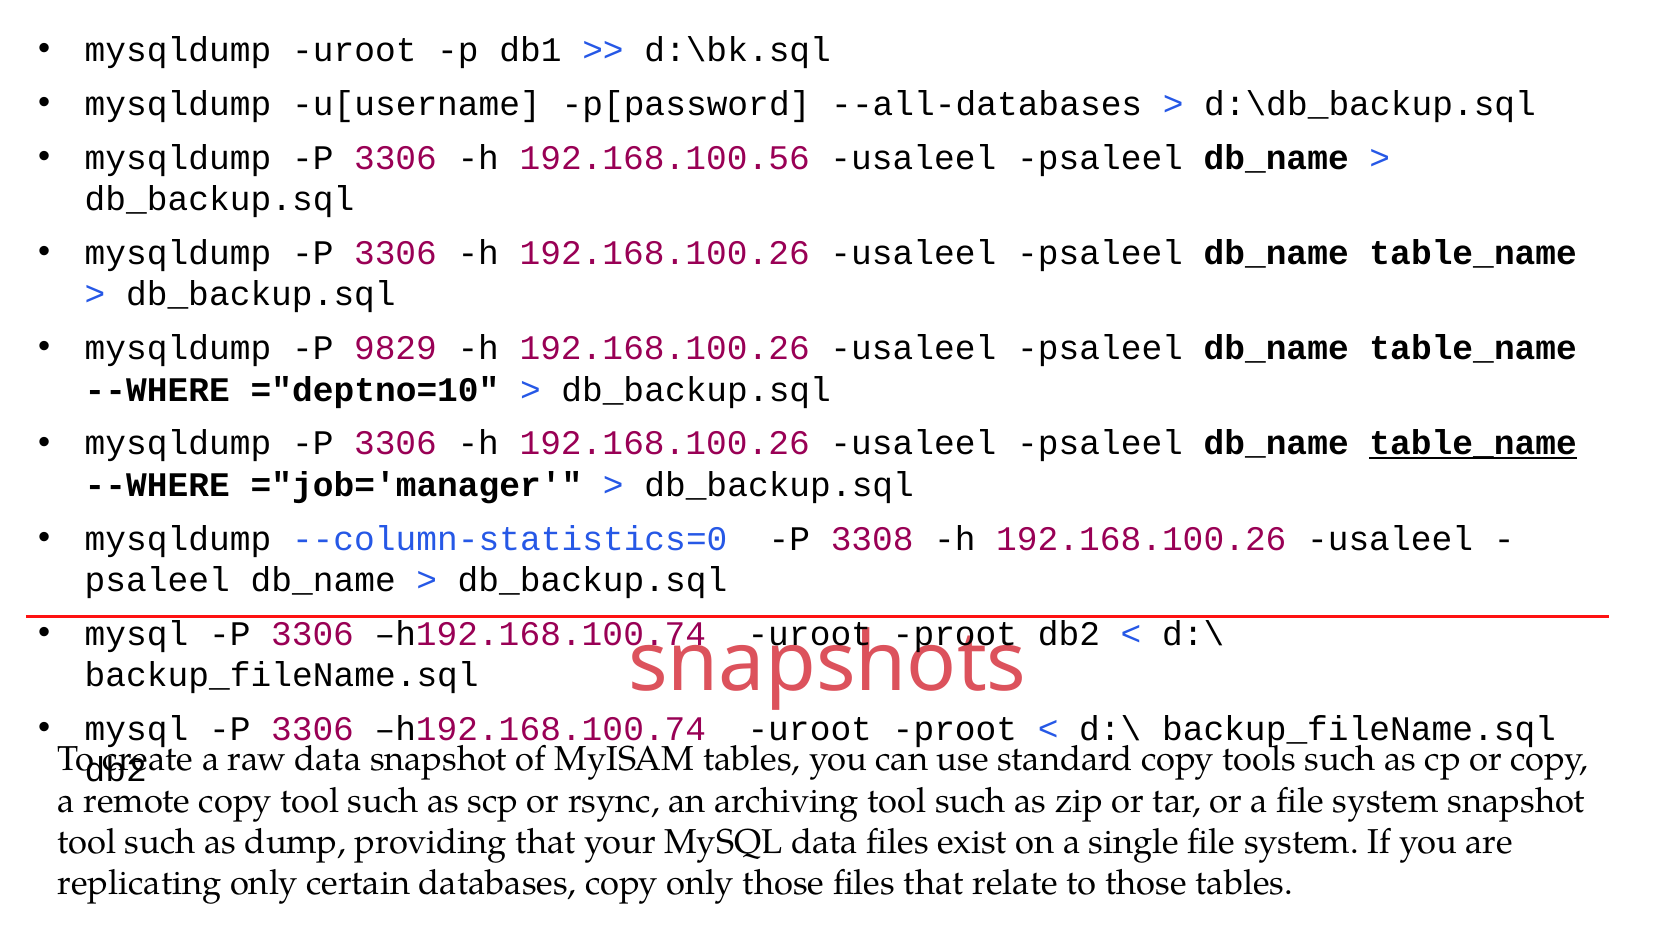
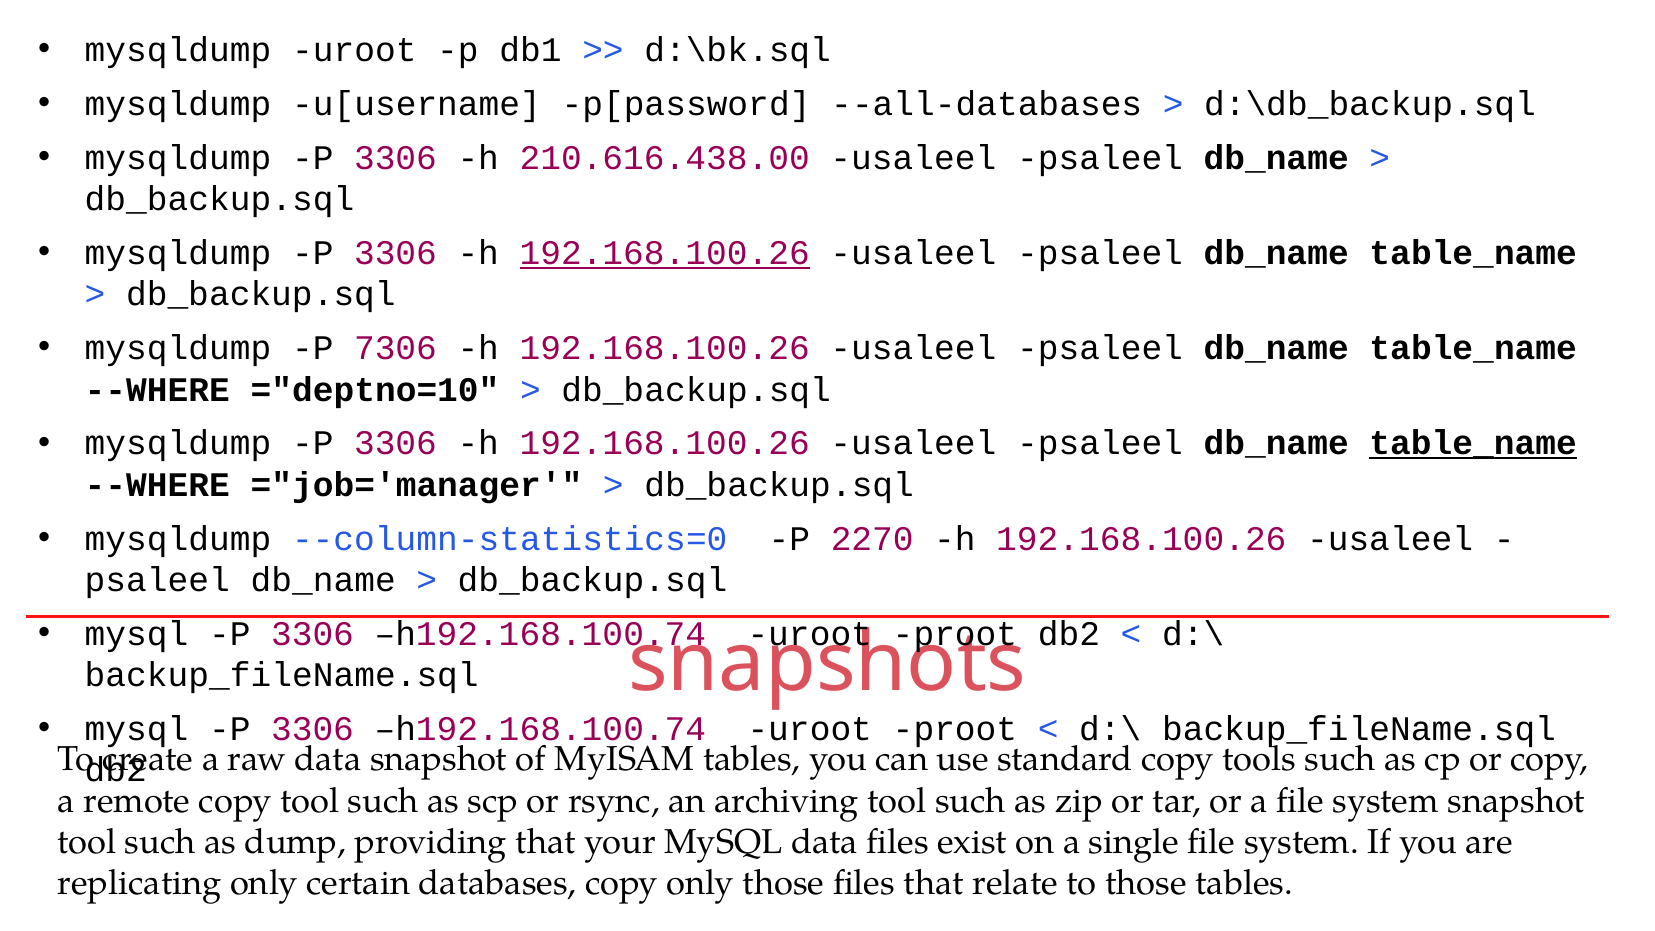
192.168.100.56: 192.168.100.56 -> 210.616.438.00
192.168.100.26 at (665, 253) underline: none -> present
9829: 9829 -> 7306
3308: 3308 -> 2270
